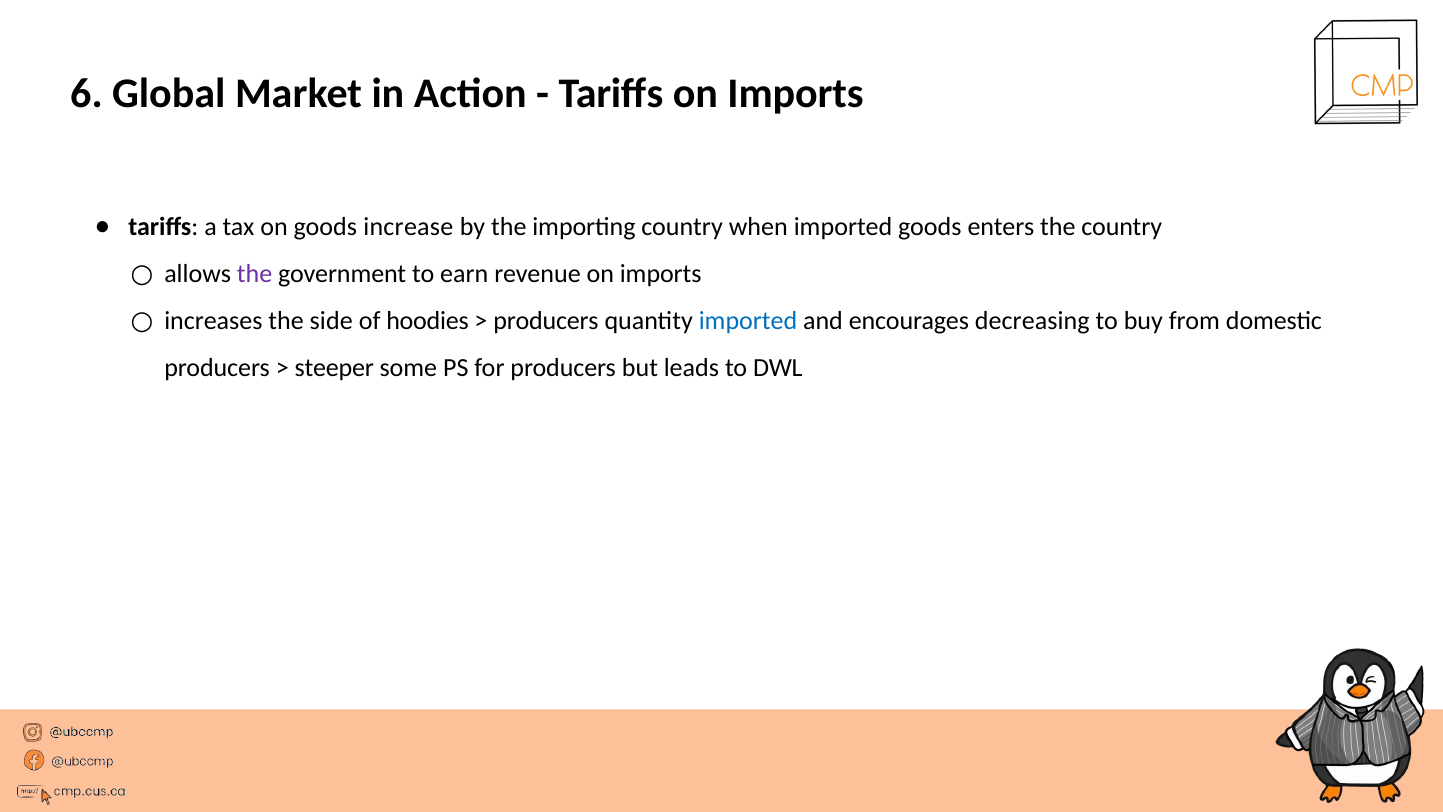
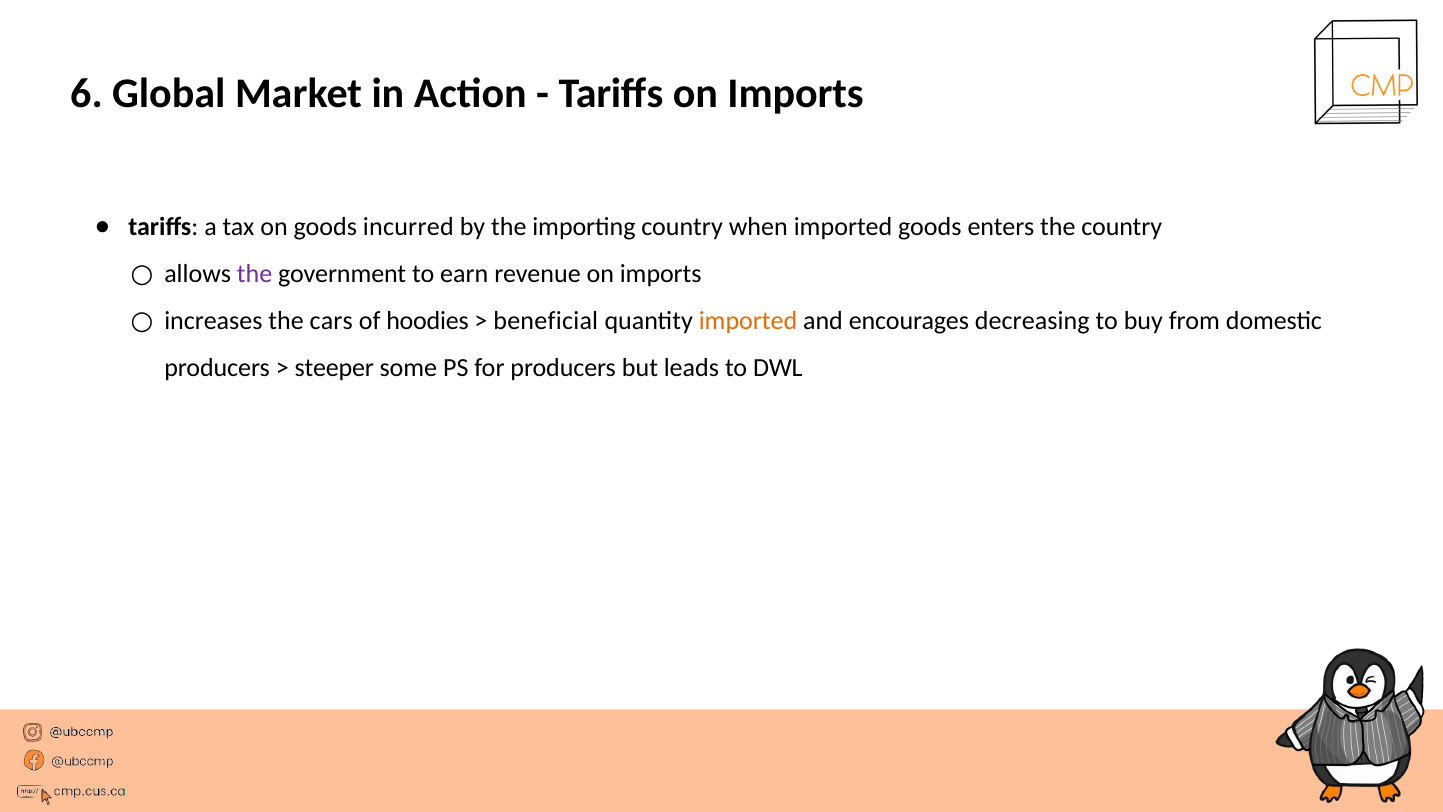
increase: increase -> incurred
side: side -> cars
producers at (546, 321): producers -> beneficial
imported at (748, 321) colour: blue -> orange
